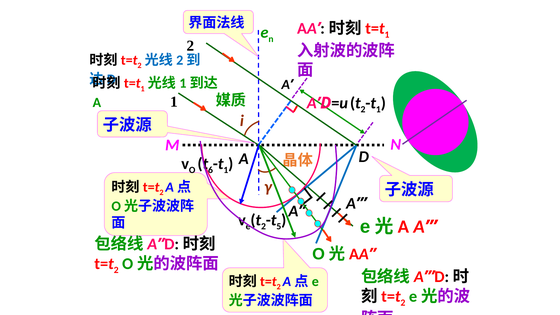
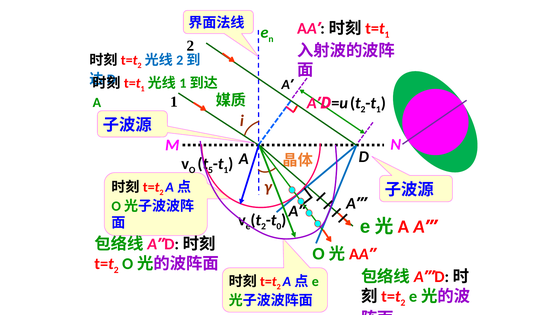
6: 6 -> 5
5: 5 -> 0
